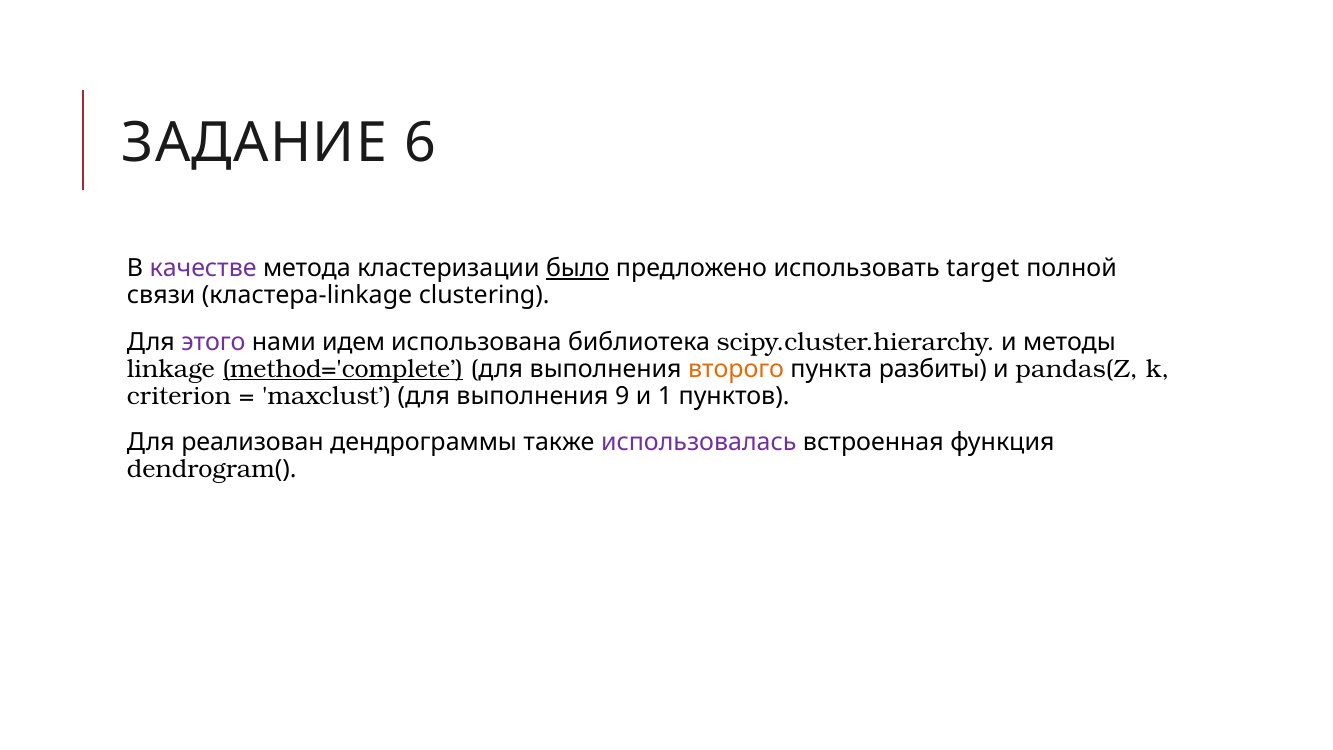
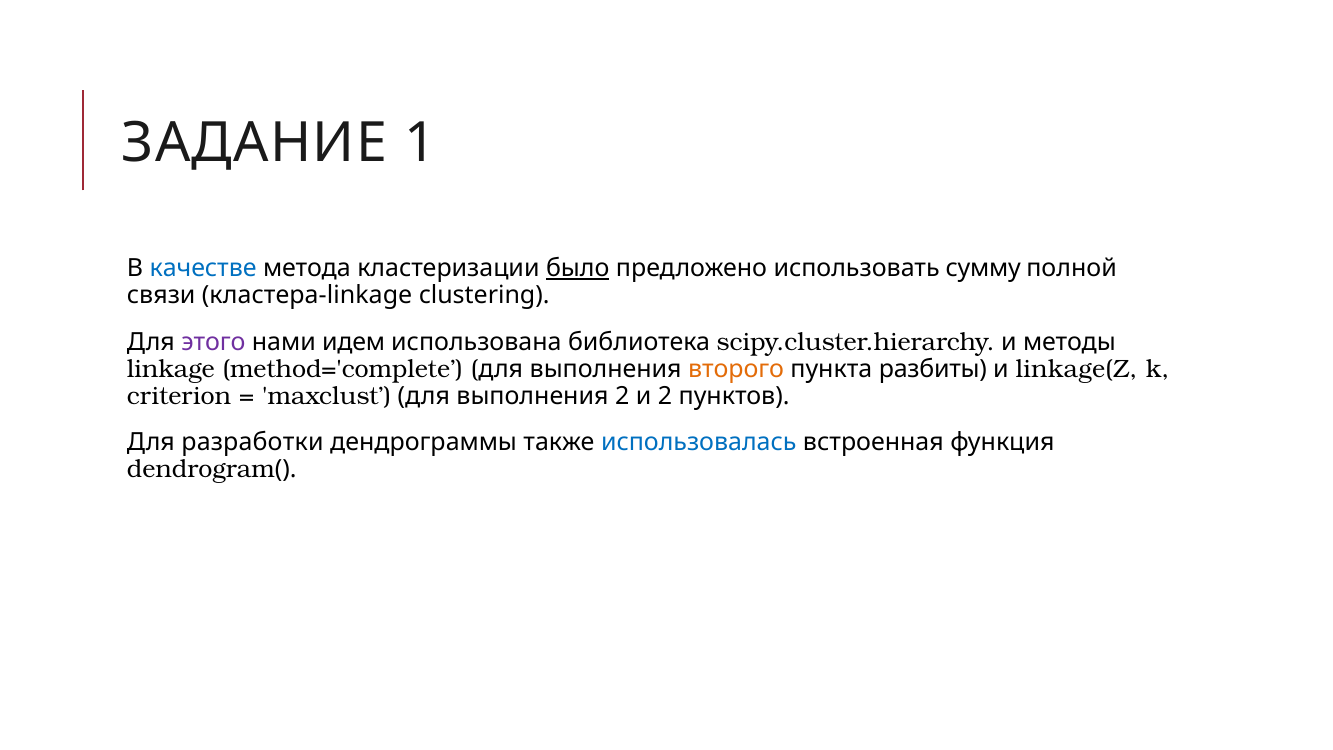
6: 6 -> 1
качестве colour: purple -> blue
target: target -> сумму
method='complete underline: present -> none
pandas(Z: pandas(Z -> linkage(Z
выполнения 9: 9 -> 2
и 1: 1 -> 2
реализован: реализован -> разработки
использовалась colour: purple -> blue
